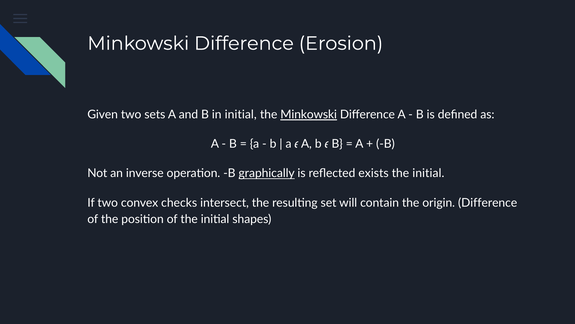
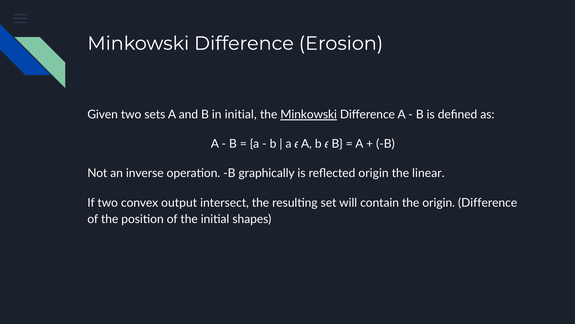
graphically underline: present -> none
reflected exists: exists -> origin
initial at (428, 173): initial -> linear
checks: checks -> output
